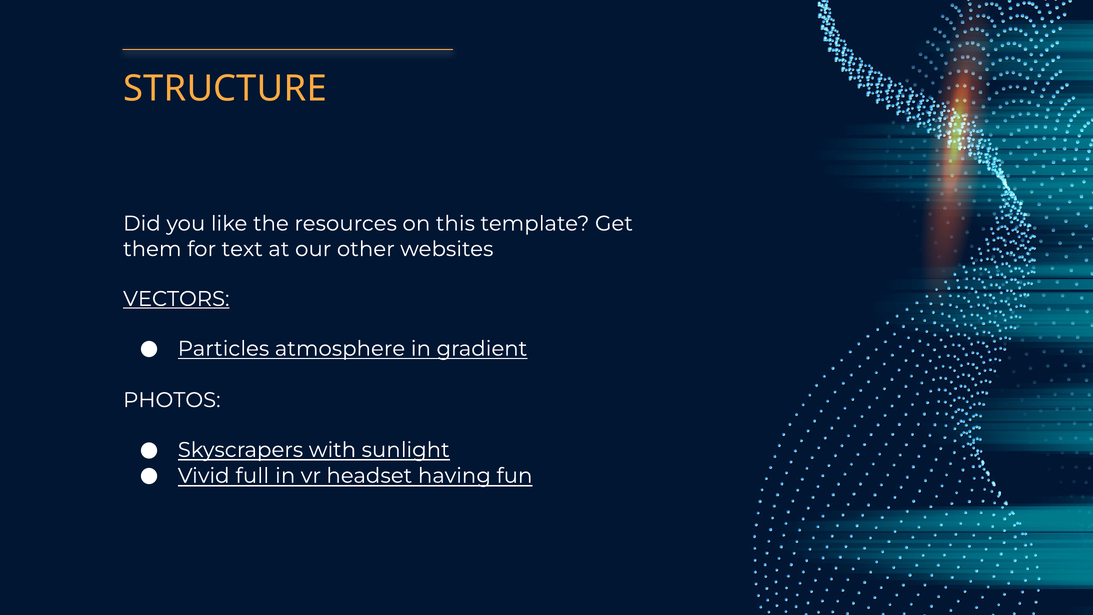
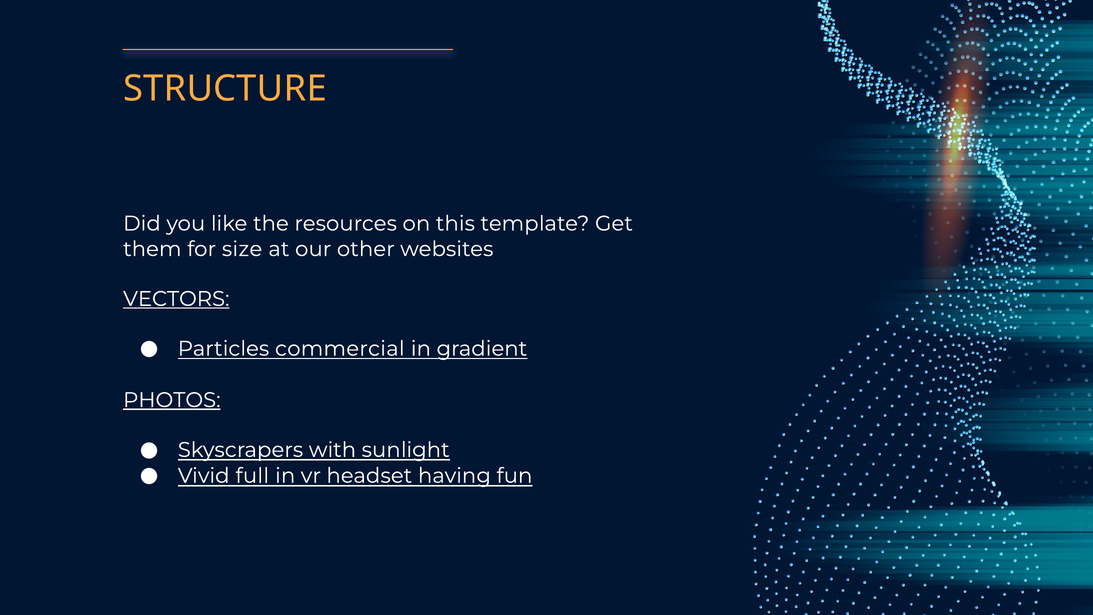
text: text -> size
atmosphere: atmosphere -> commercial
PHOTOS underline: none -> present
